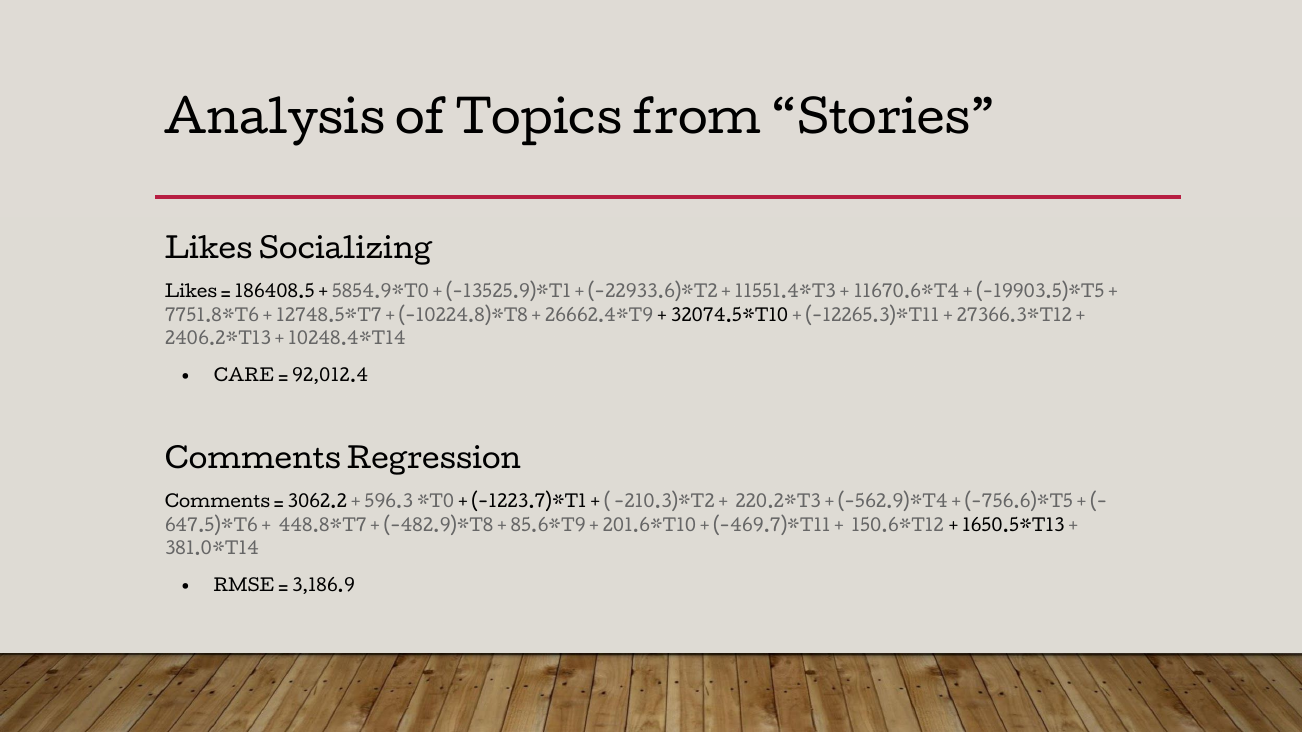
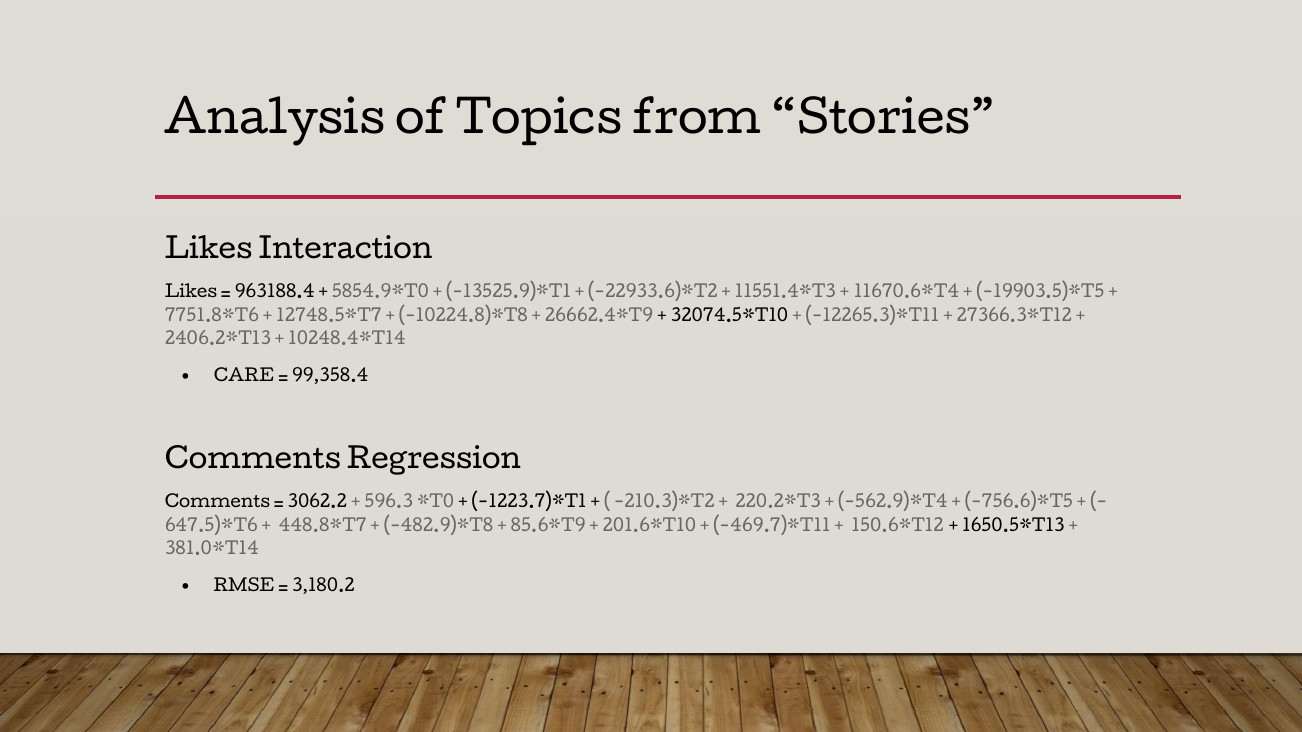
Socializing: Socializing -> Interaction
186408.5: 186408.5 -> 963188.4
92,012.4: 92,012.4 -> 99,358.4
3,186.9: 3,186.9 -> 3,180.2
